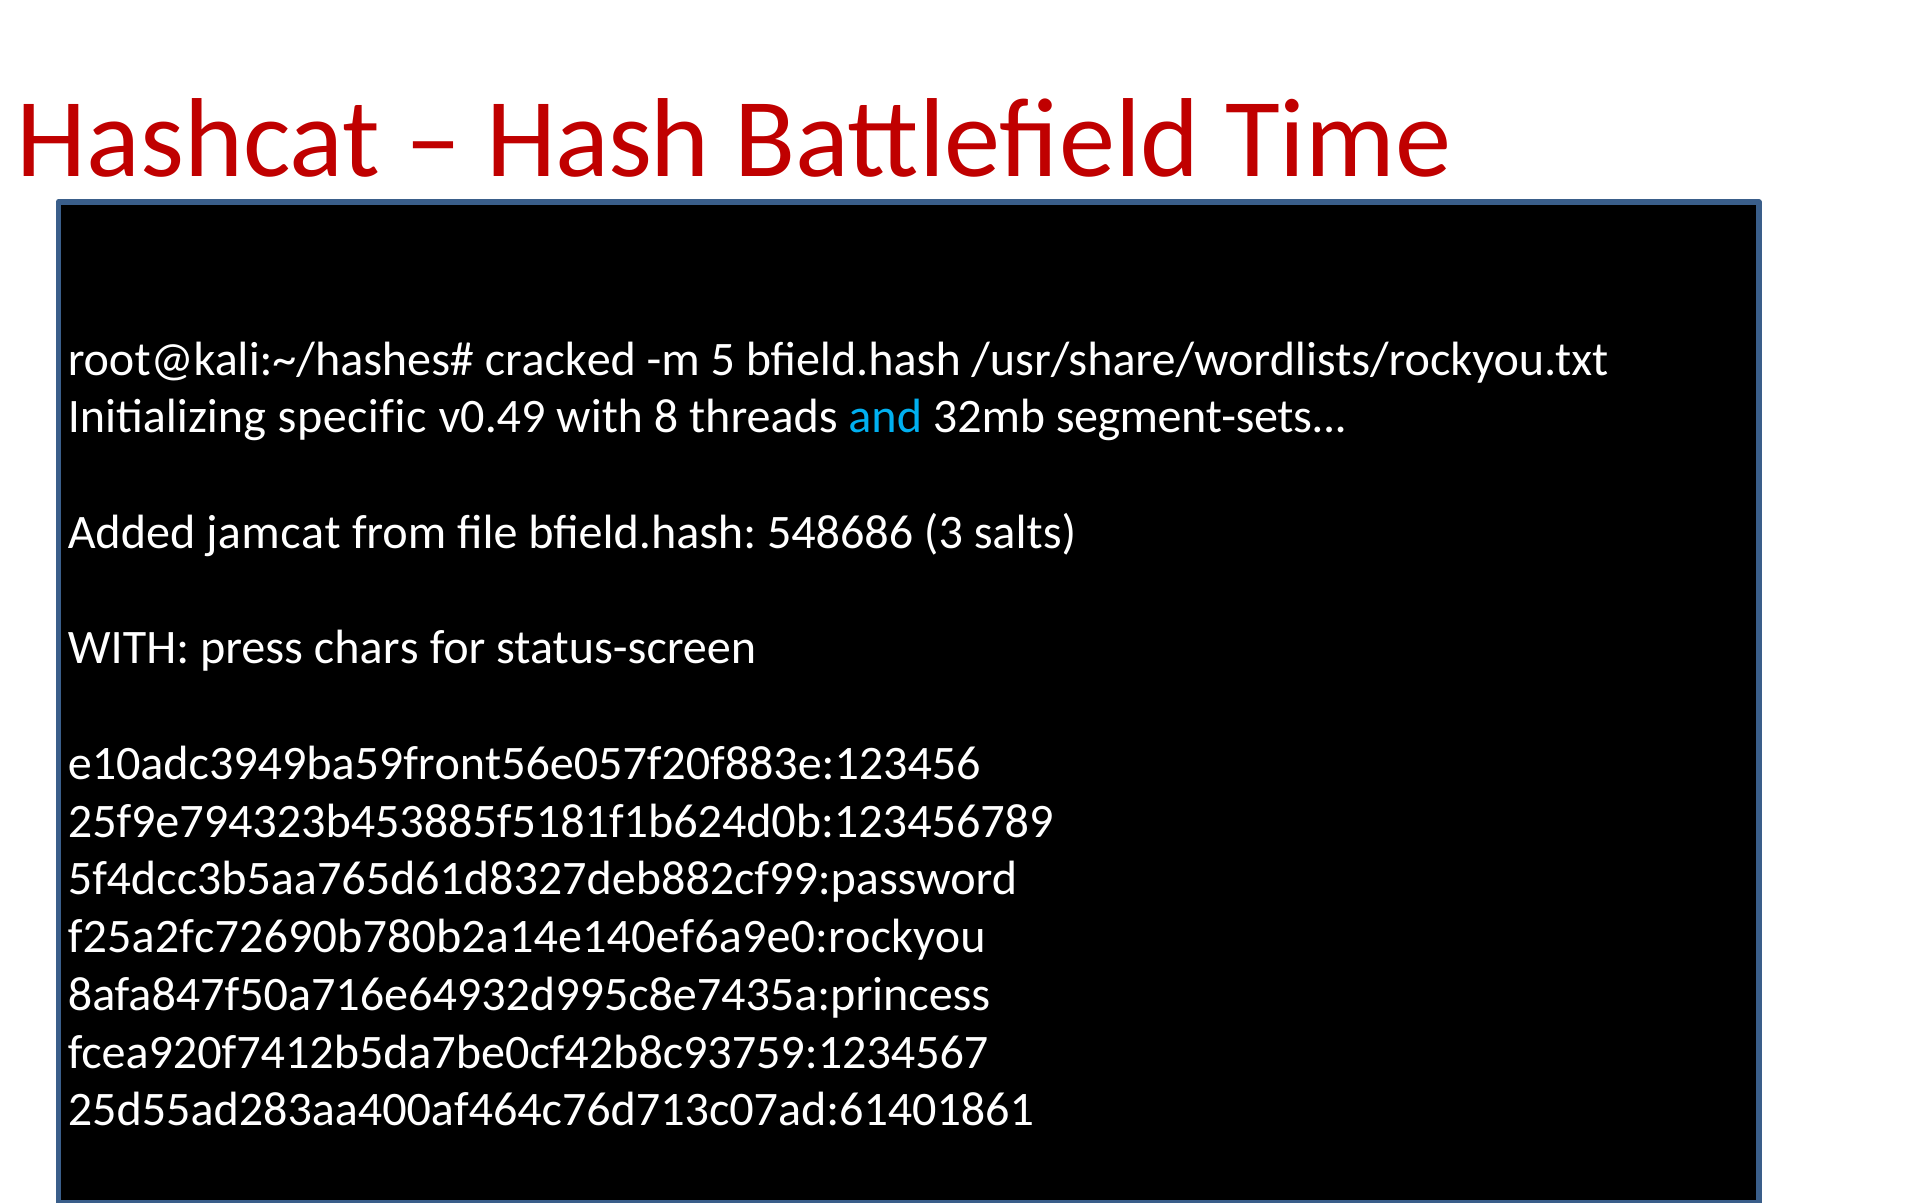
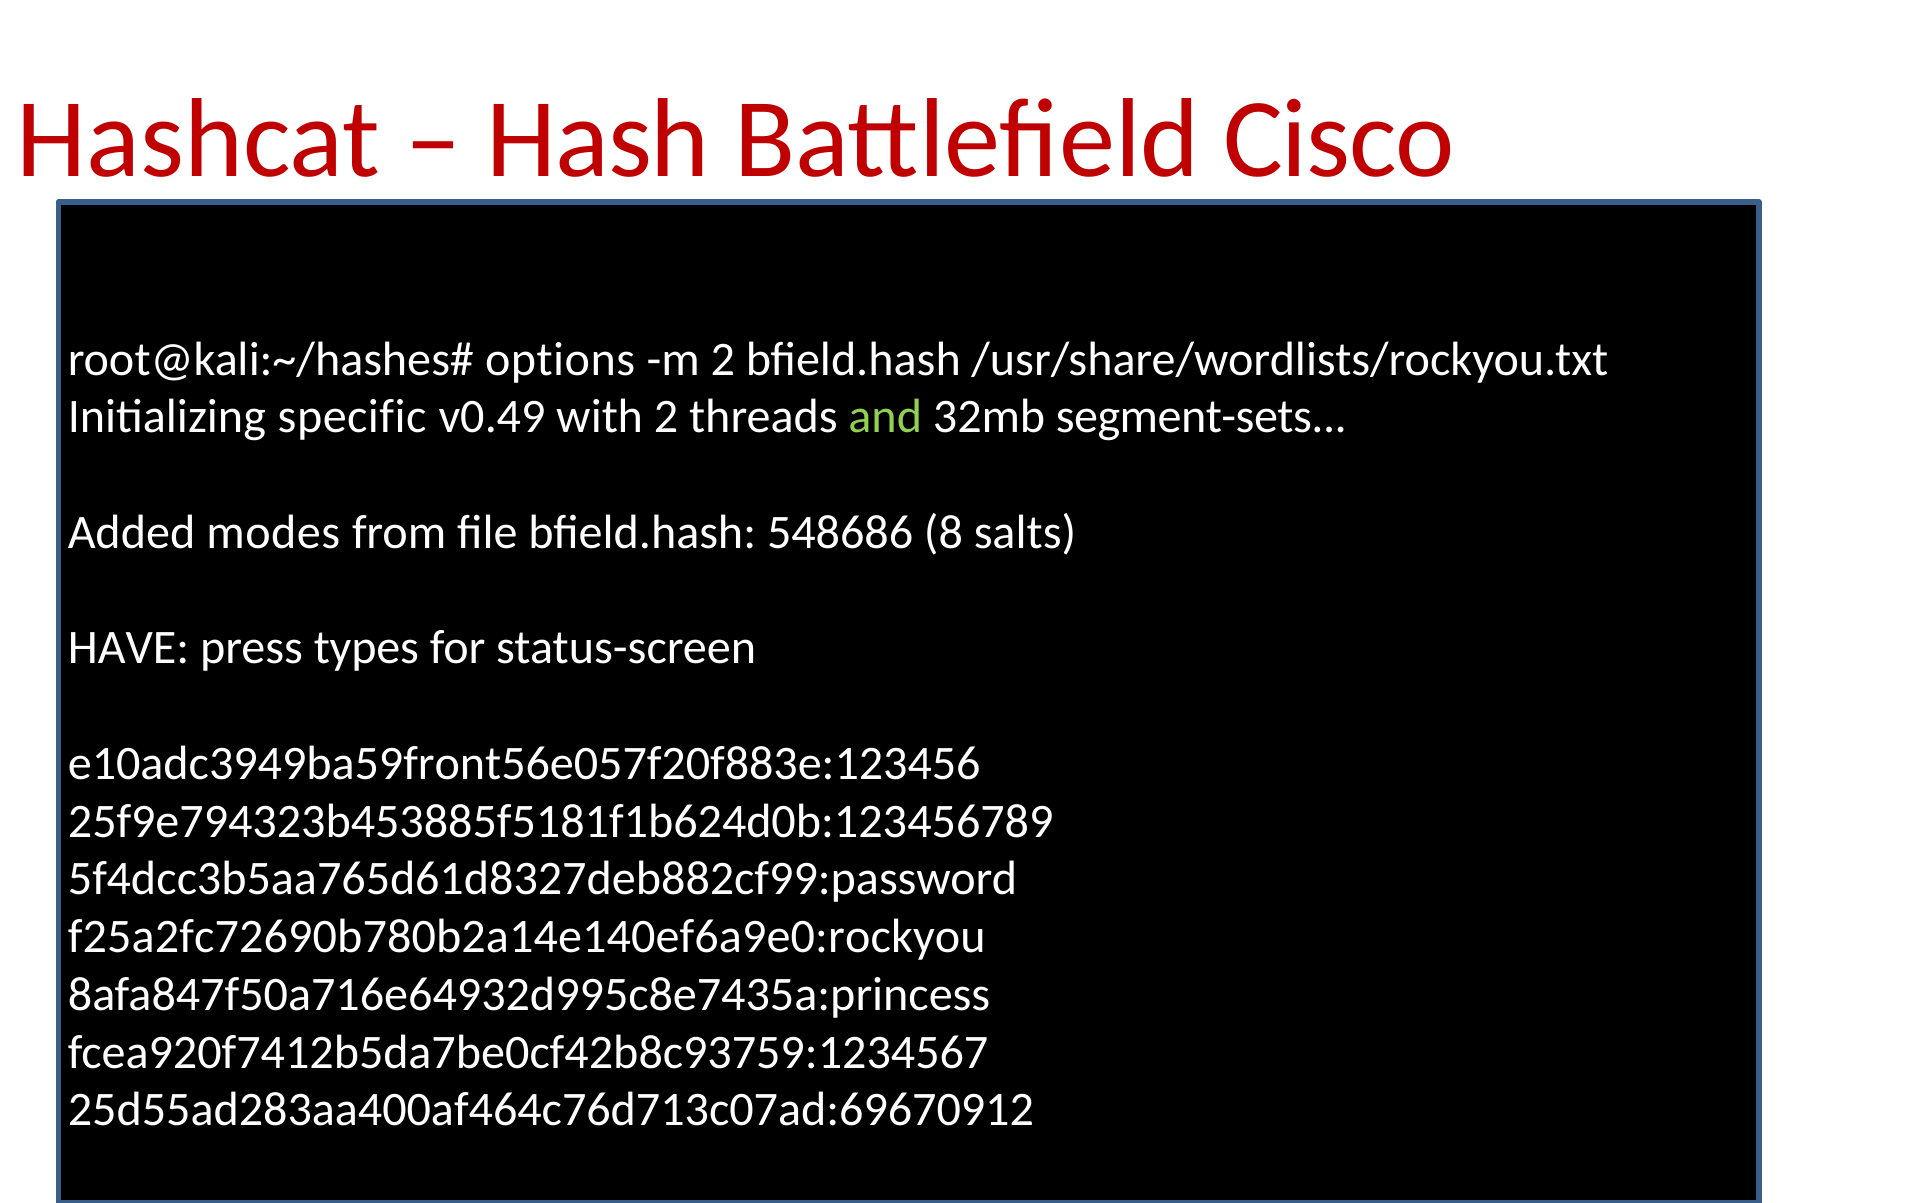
Time: Time -> Cisco
cracked: cracked -> options
m 5: 5 -> 2
with 8: 8 -> 2
and at (885, 417) colour: light blue -> light green
jamcat: jamcat -> modes
3: 3 -> 8
WITH at (129, 648): WITH -> HAVE
chars: chars -> types
25d55ad283aa400af464c76d713c07ad:61401861: 25d55ad283aa400af464c76d713c07ad:61401861 -> 25d55ad283aa400af464c76d713c07ad:69670912
